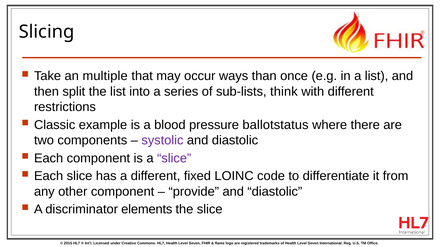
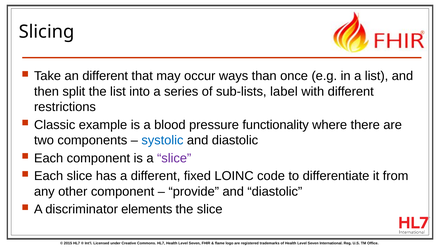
an multiple: multiple -> different
think: think -> label
ballotstatus: ballotstatus -> functionality
systolic colour: purple -> blue
